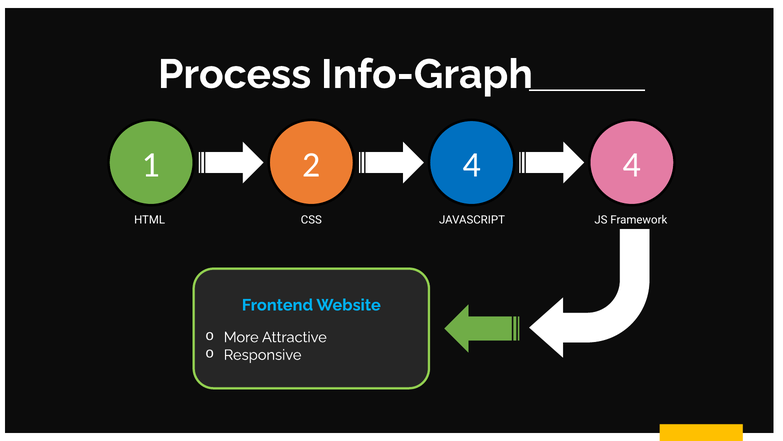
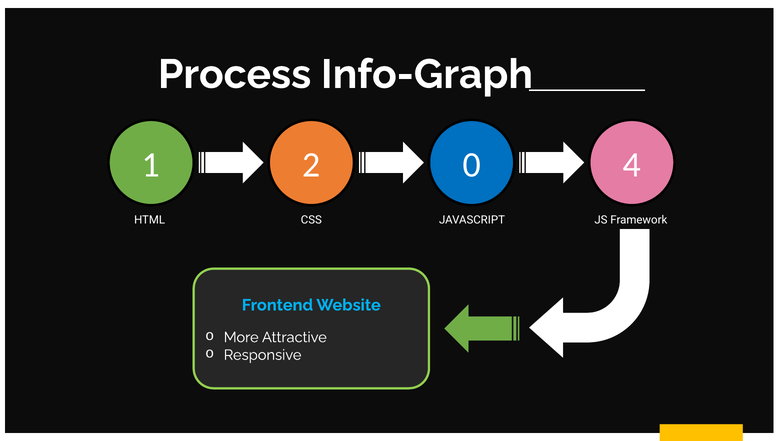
2 4: 4 -> 0
